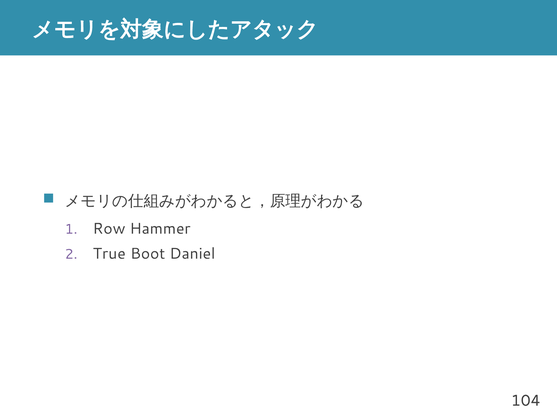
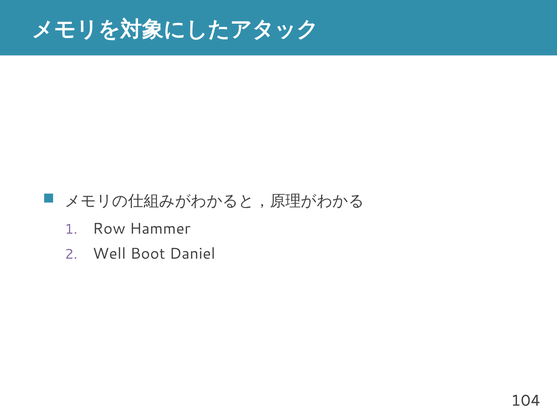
True: True -> Well
